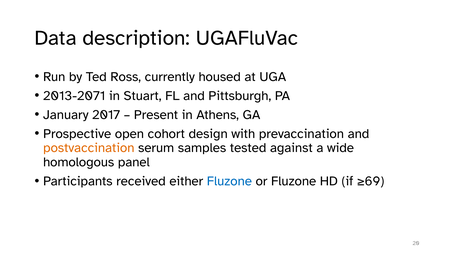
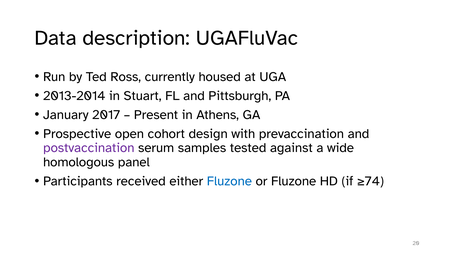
2013-2071: 2013-2071 -> 2013-2014
postvaccination colour: orange -> purple
≥69: ≥69 -> ≥74
